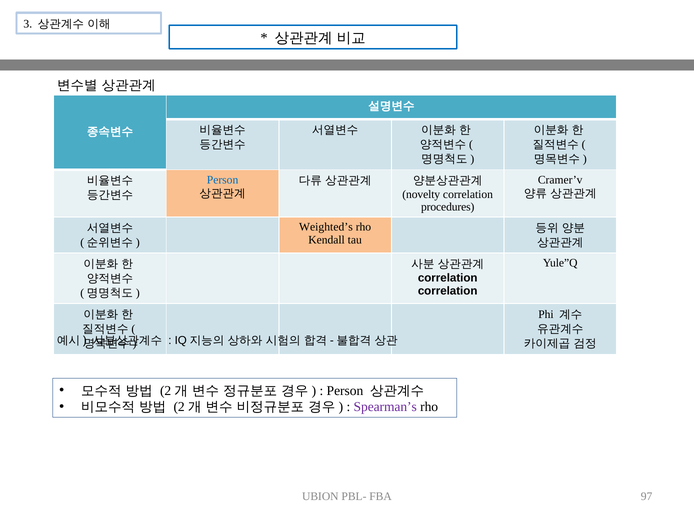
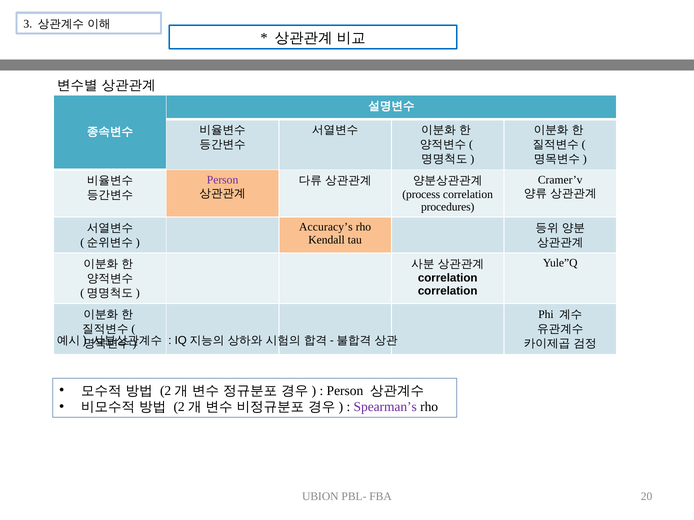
Person at (223, 180) colour: blue -> purple
novelty: novelty -> process
Weighted’s: Weighted’s -> Accuracy’s
97: 97 -> 20
